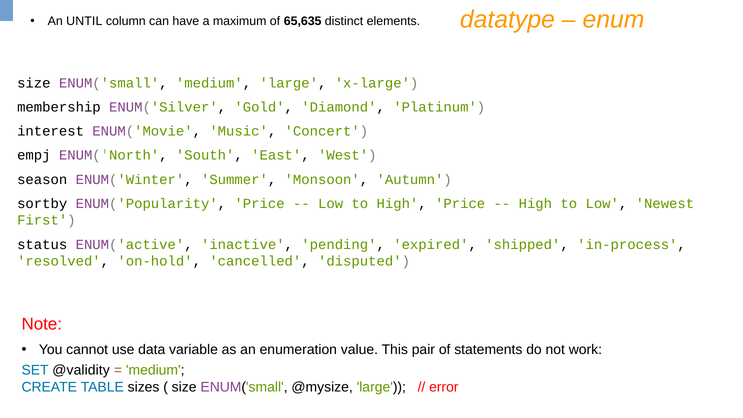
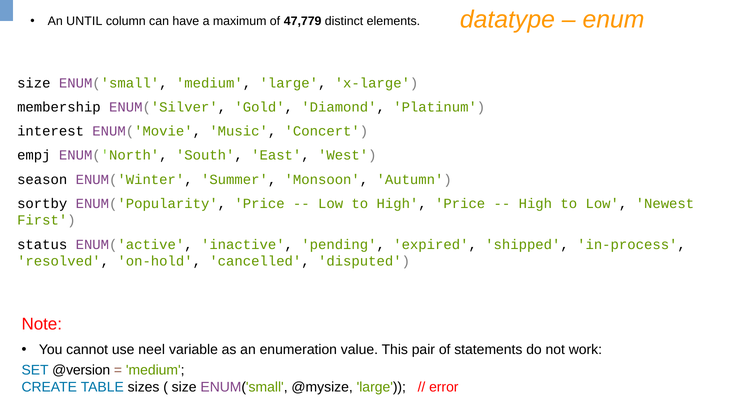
65,635: 65,635 -> 47,779
data: data -> neel
@validity: @validity -> @version
